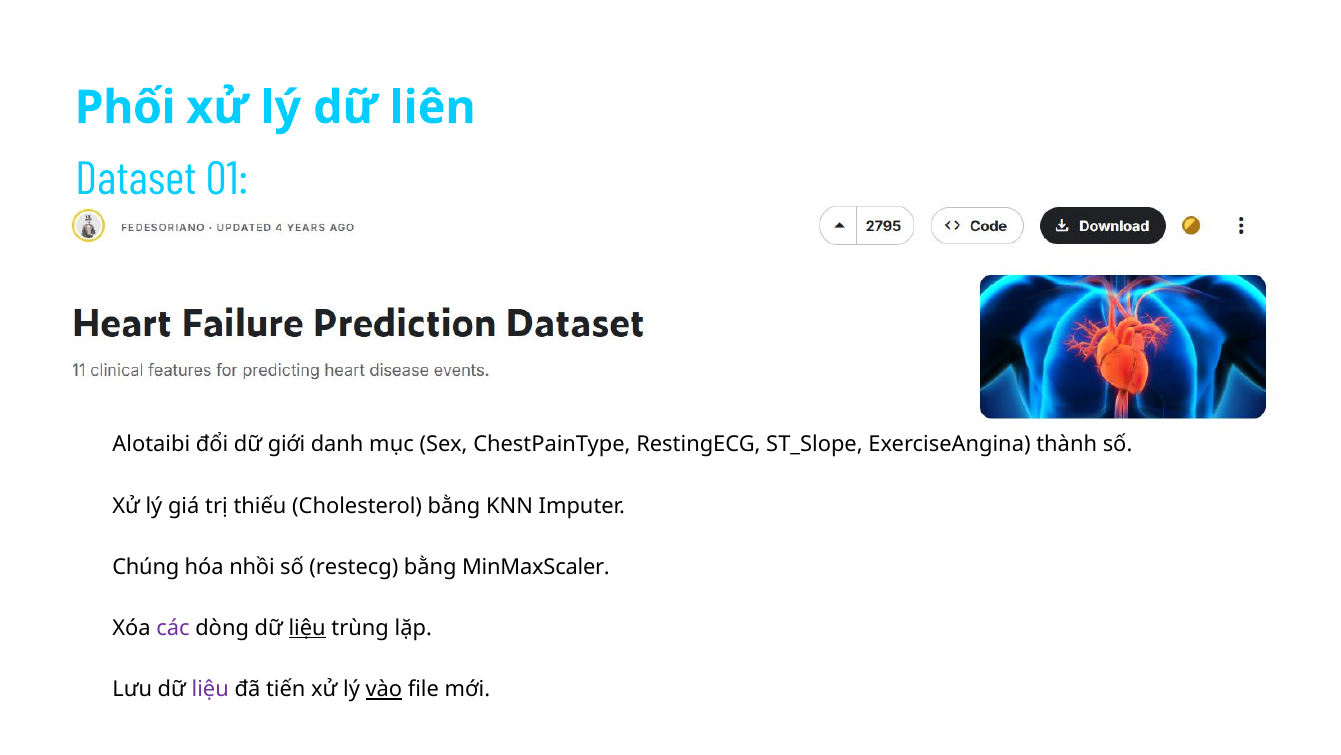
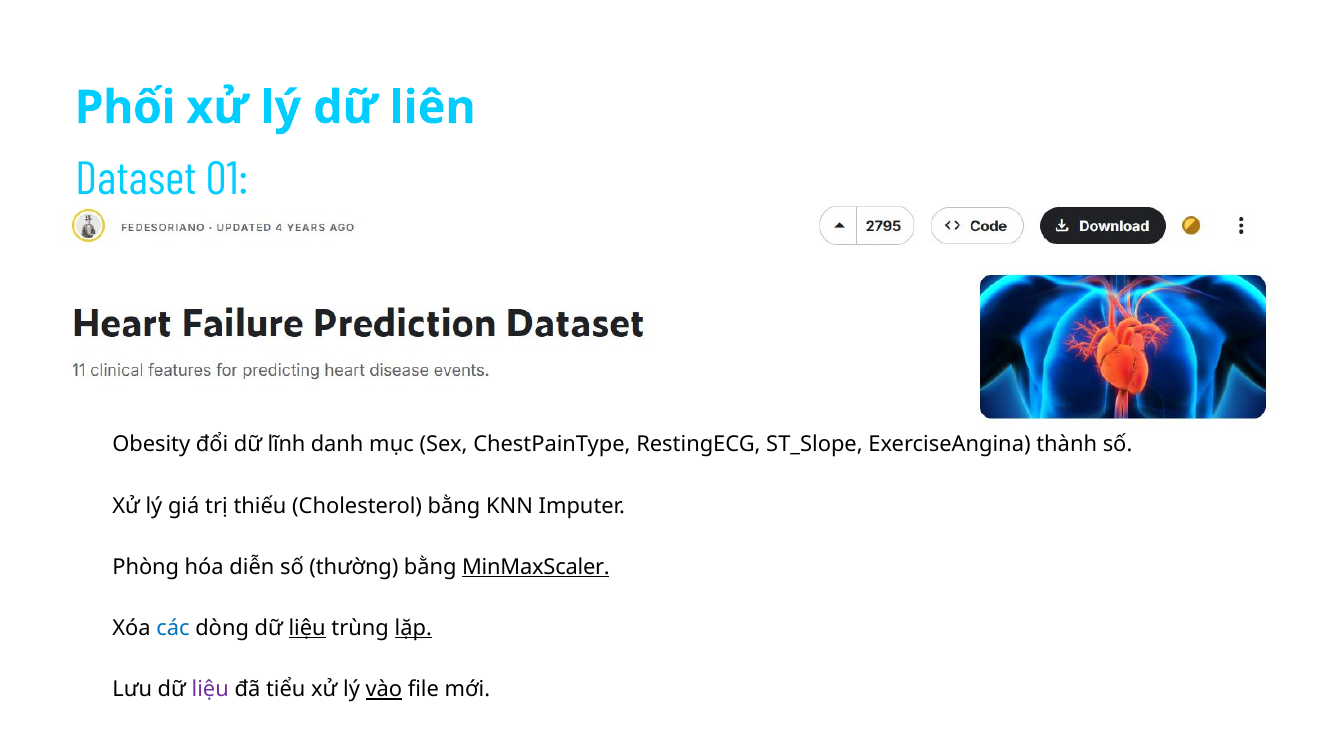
Alotaibi: Alotaibi -> Obesity
giới: giới -> lĩnh
Chúng: Chúng -> Phòng
nhồi: nhồi -> diễn
restecg: restecg -> thường
MinMaxScaler underline: none -> present
các colour: purple -> blue
lặp underline: none -> present
tiến: tiến -> tiểu
